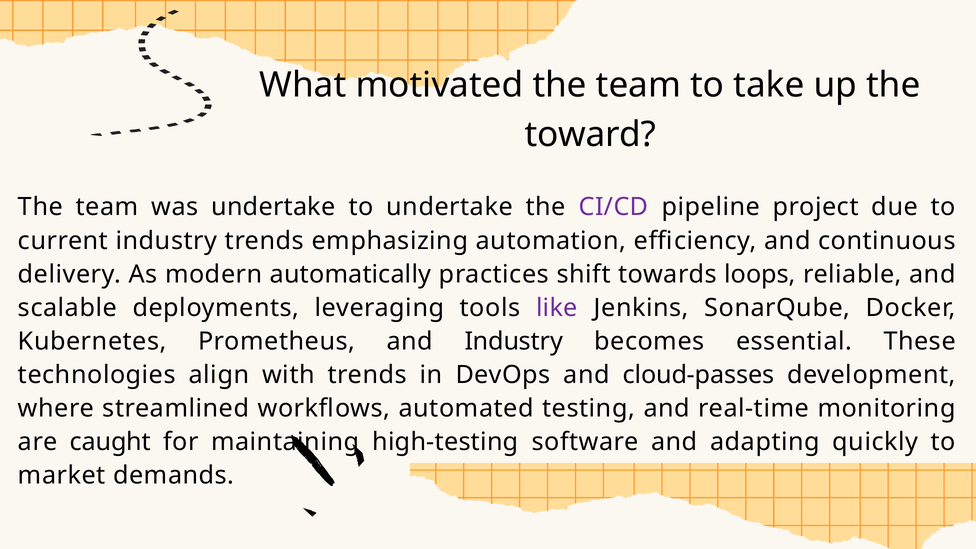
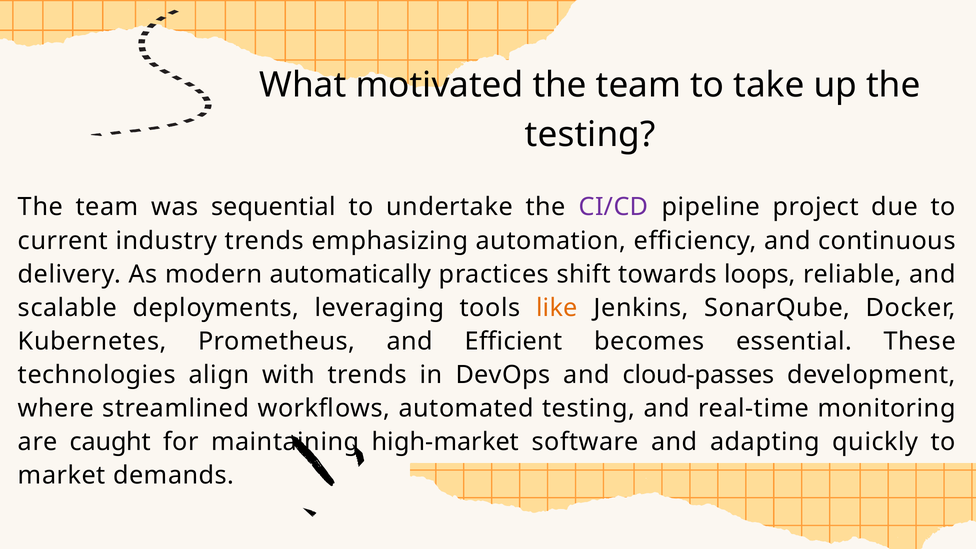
toward at (590, 134): toward -> testing
was undertake: undertake -> sequential
like colour: purple -> orange
and Industry: Industry -> Efficient
high-testing: high-testing -> high-market
